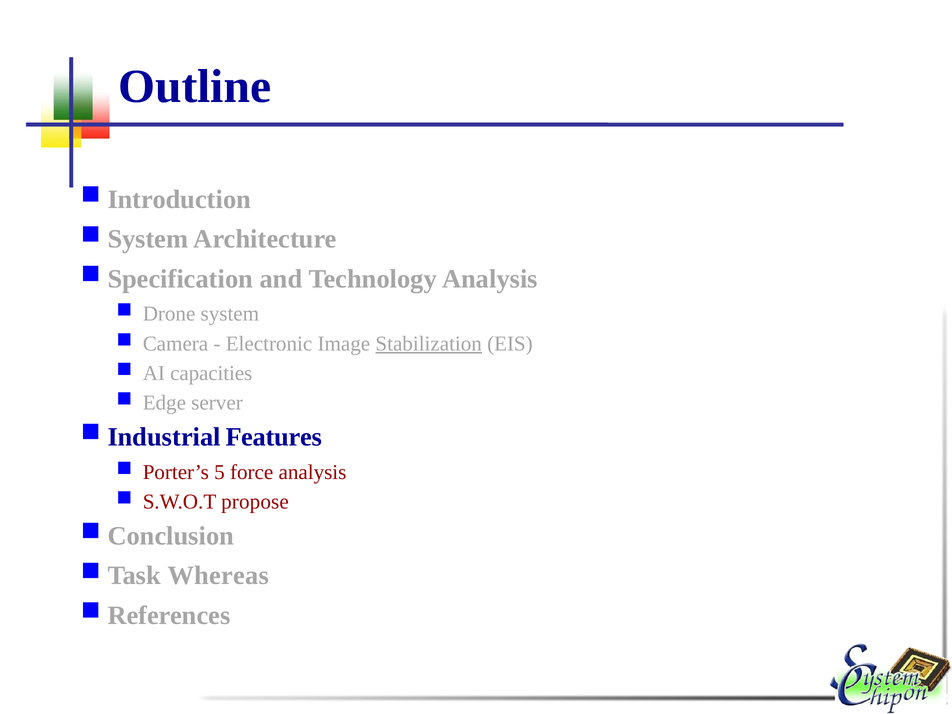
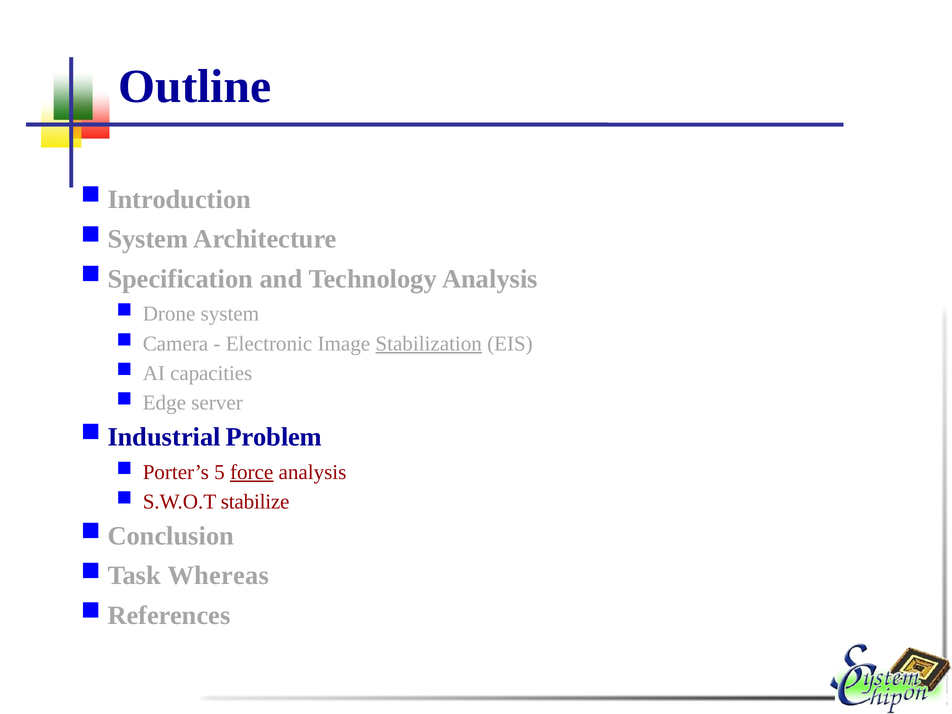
Features: Features -> Problem
force underline: none -> present
propose: propose -> stabilize
